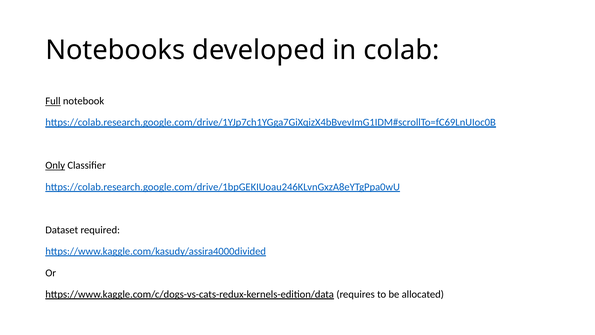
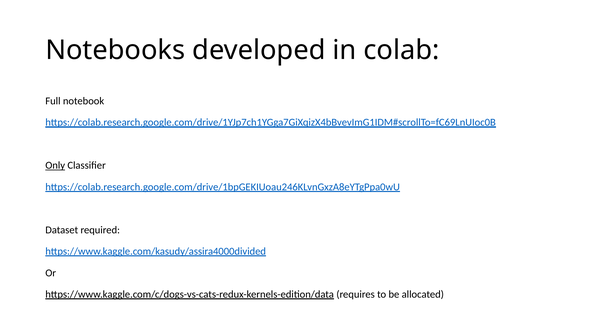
Full underline: present -> none
